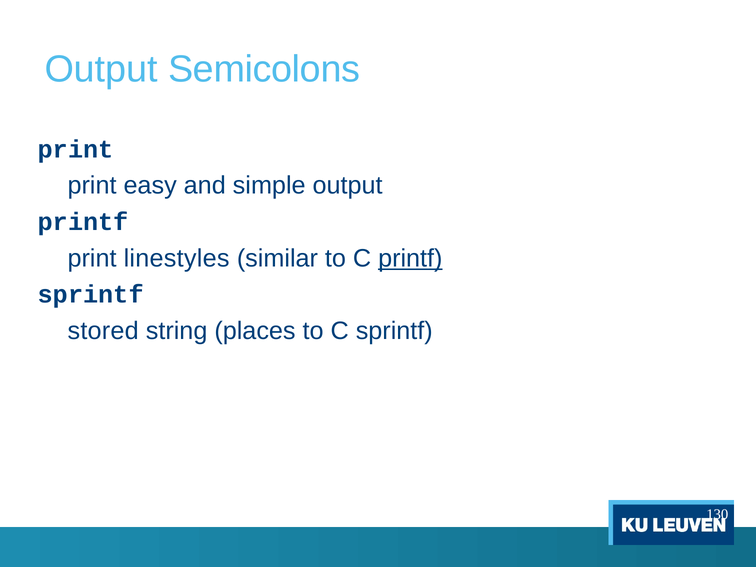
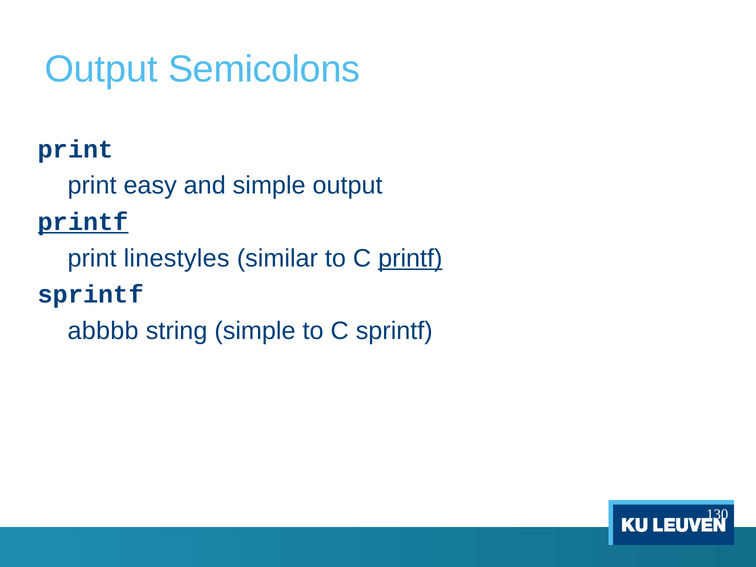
printf at (83, 222) underline: none -> present
stored: stored -> abbbb
string places: places -> simple
